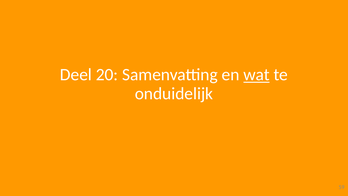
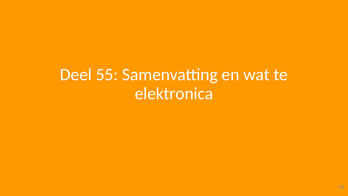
20: 20 -> 55
wat underline: present -> none
onduidelijk: onduidelijk -> elektronica
